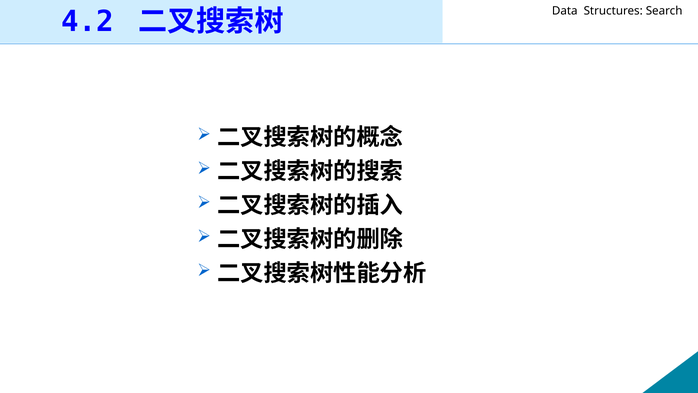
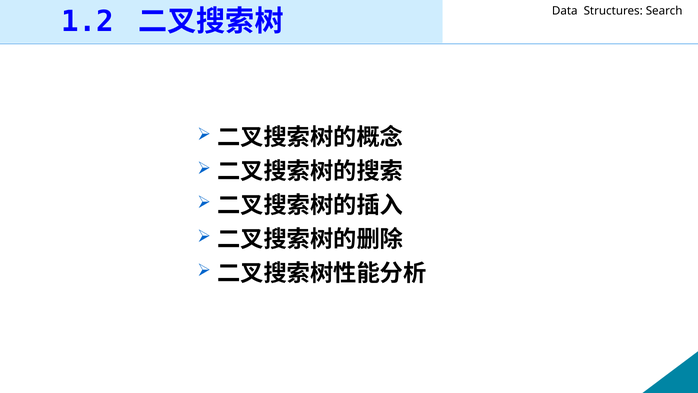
4.2: 4.2 -> 1.2
